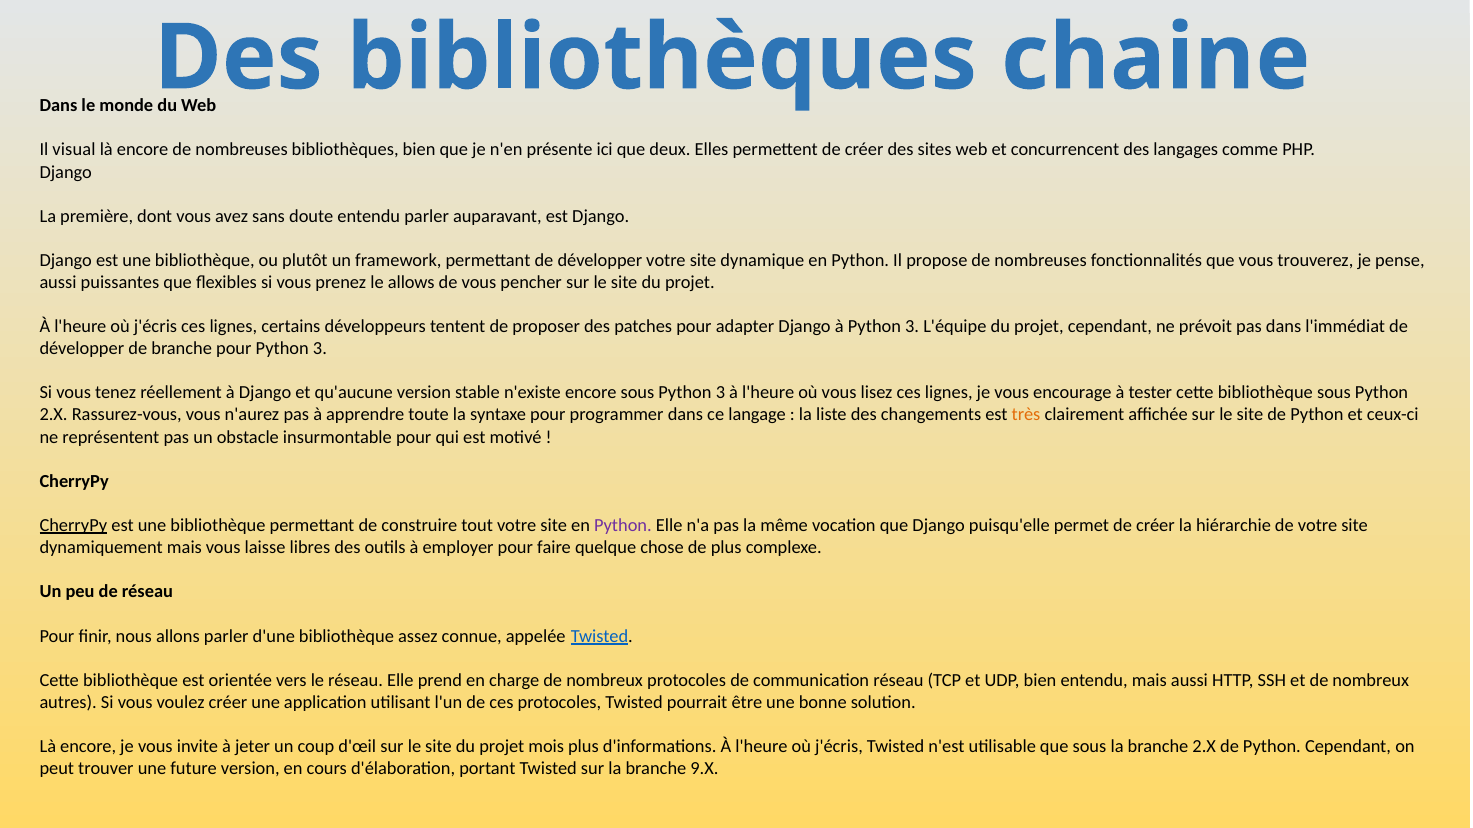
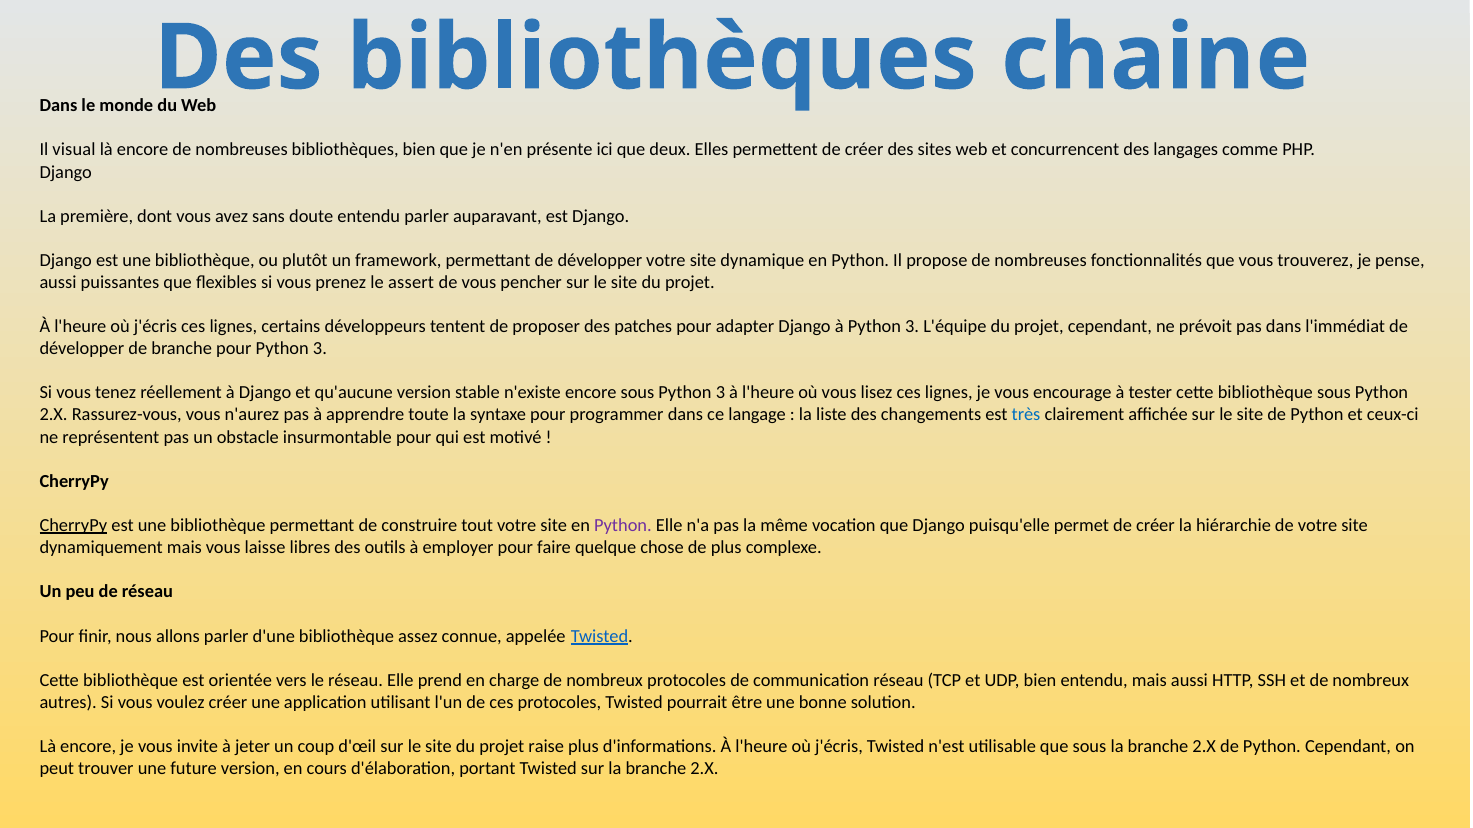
allows: allows -> assert
très colour: orange -> blue
mois: mois -> raise
sur la branche 9.X: 9.X -> 2.X
